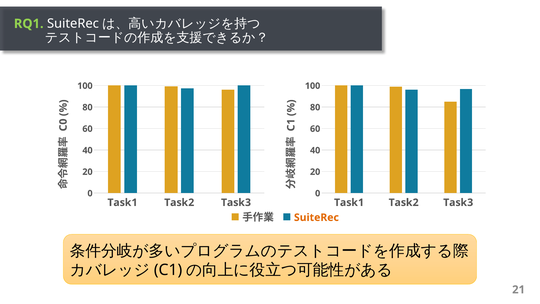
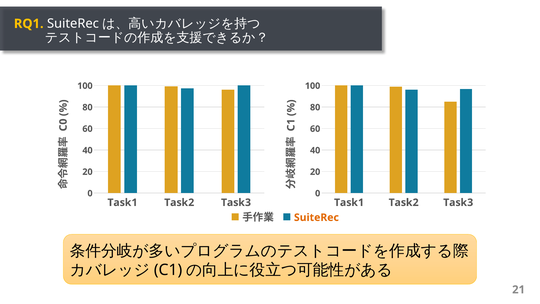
RQ1 colour: light green -> yellow
